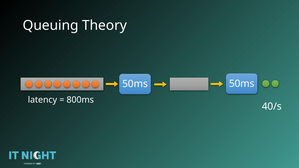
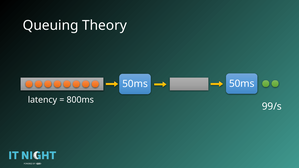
40/s: 40/s -> 99/s
